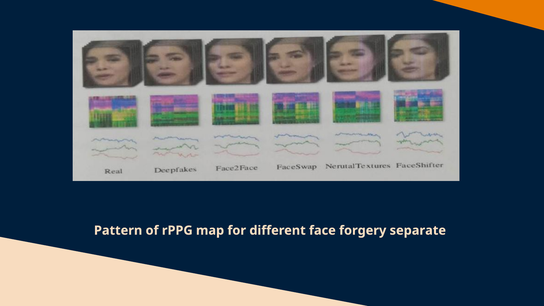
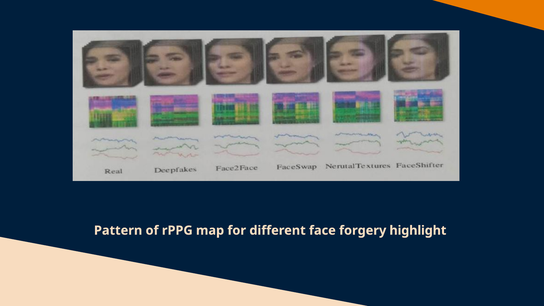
separate: separate -> highlight
